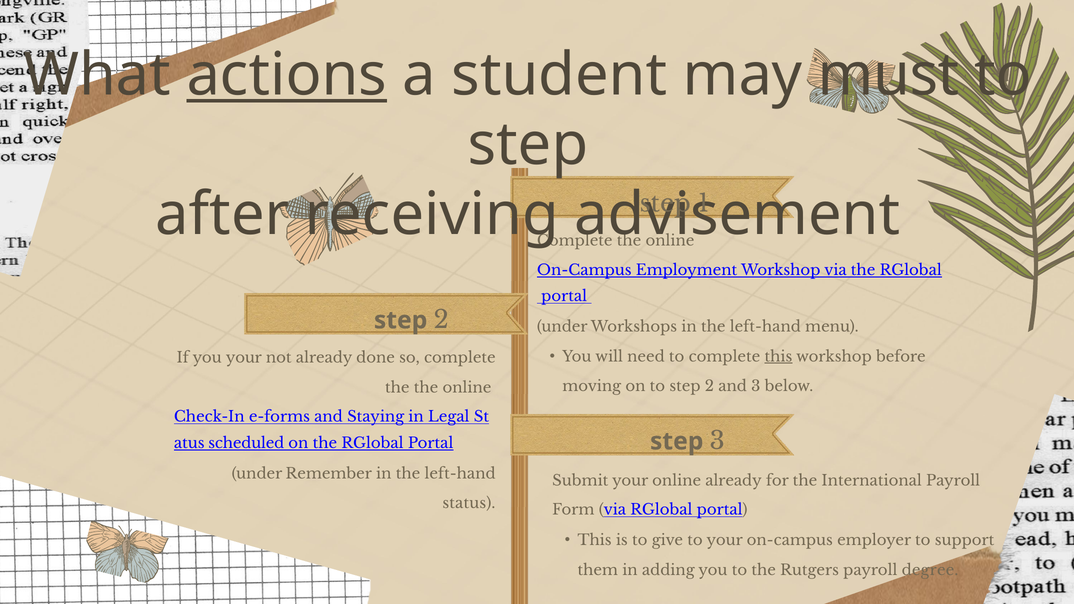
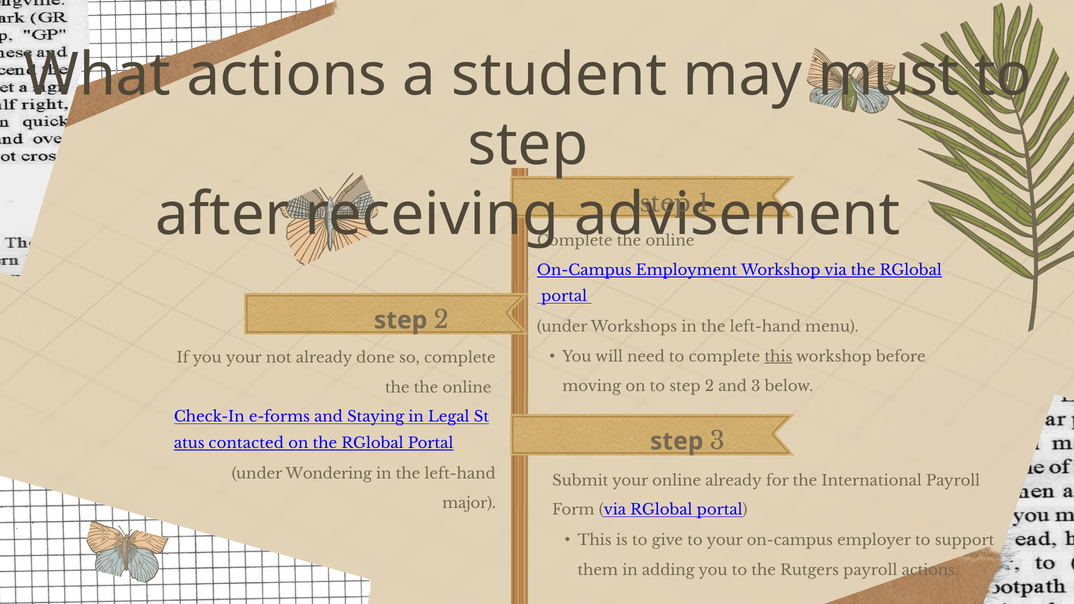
actions at (287, 75) underline: present -> none
scheduled: scheduled -> contacted
Remember: Remember -> Wondering
status: status -> major
payroll degree: degree -> actions
